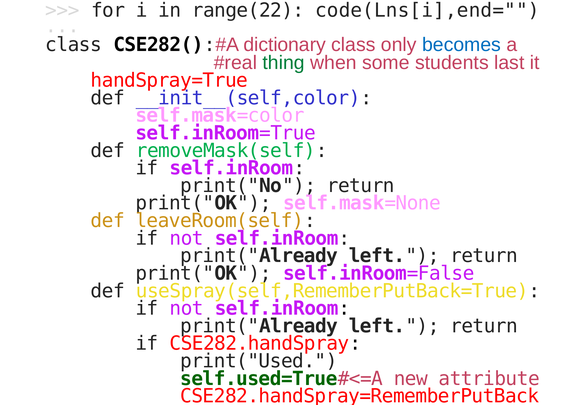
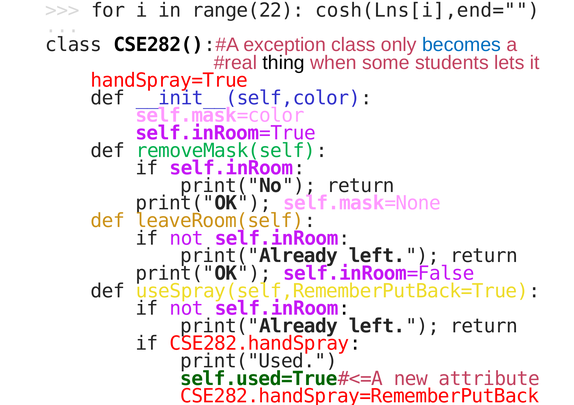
code(Lns[i],end=: code(Lns[i],end= -> cosh(Lns[i],end=
dictionary: dictionary -> exception
thing colour: green -> black
last: last -> lets
